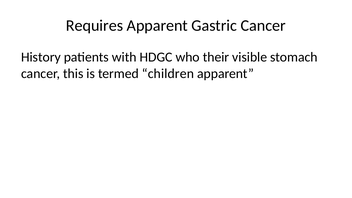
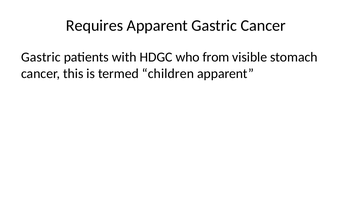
History at (41, 57): History -> Gastric
their: their -> from
